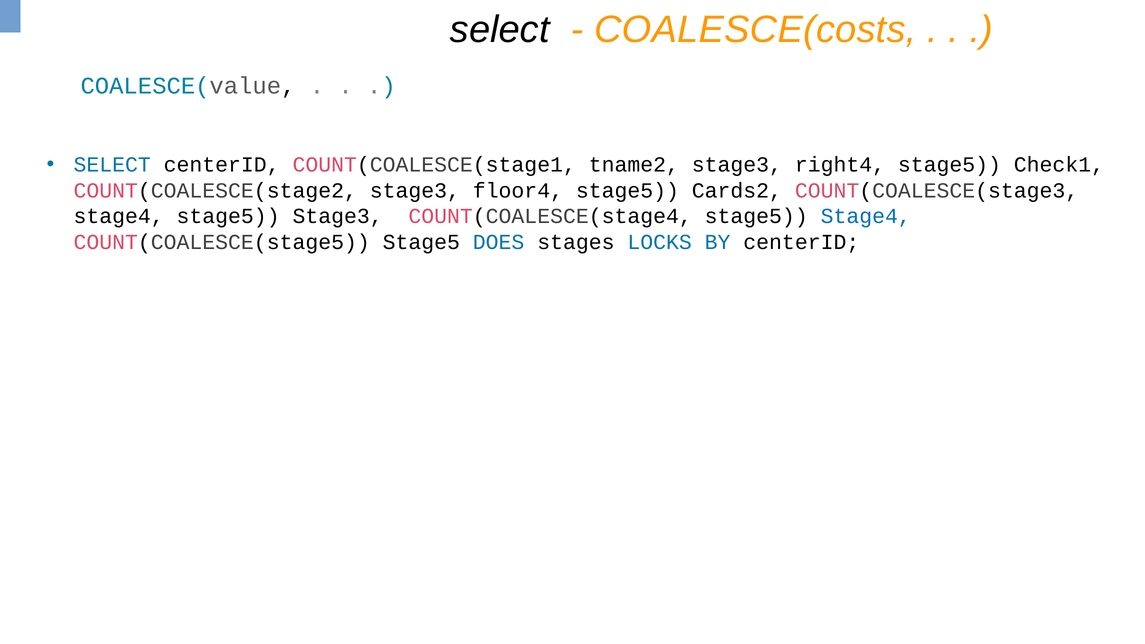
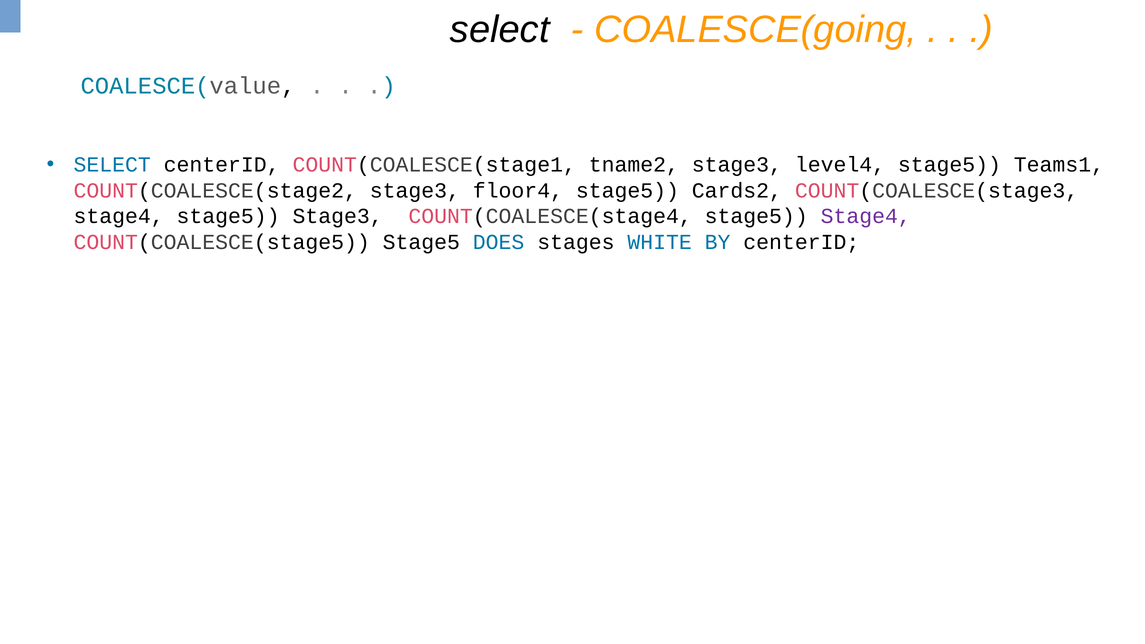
COALESCE(costs: COALESCE(costs -> COALESCE(going
right4: right4 -> level4
Check1: Check1 -> Teams1
Stage4 at (866, 216) colour: blue -> purple
LOCKS: LOCKS -> WHITE
